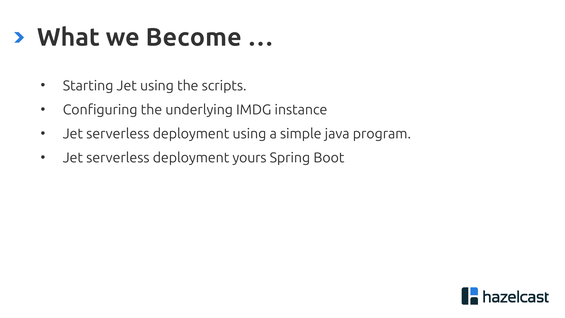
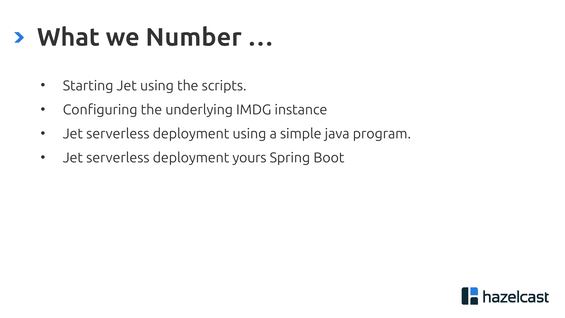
Become: Become -> Number
